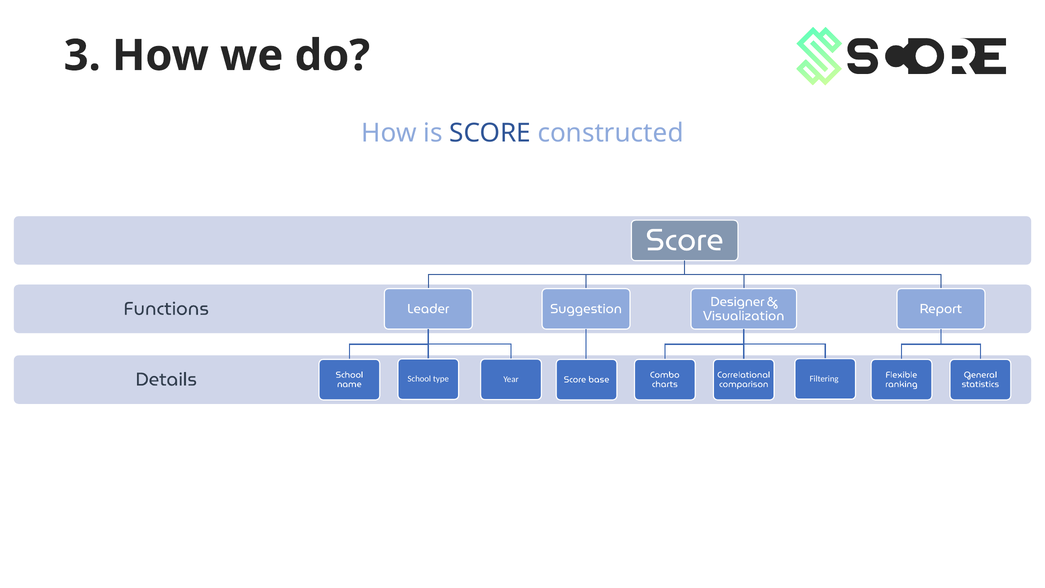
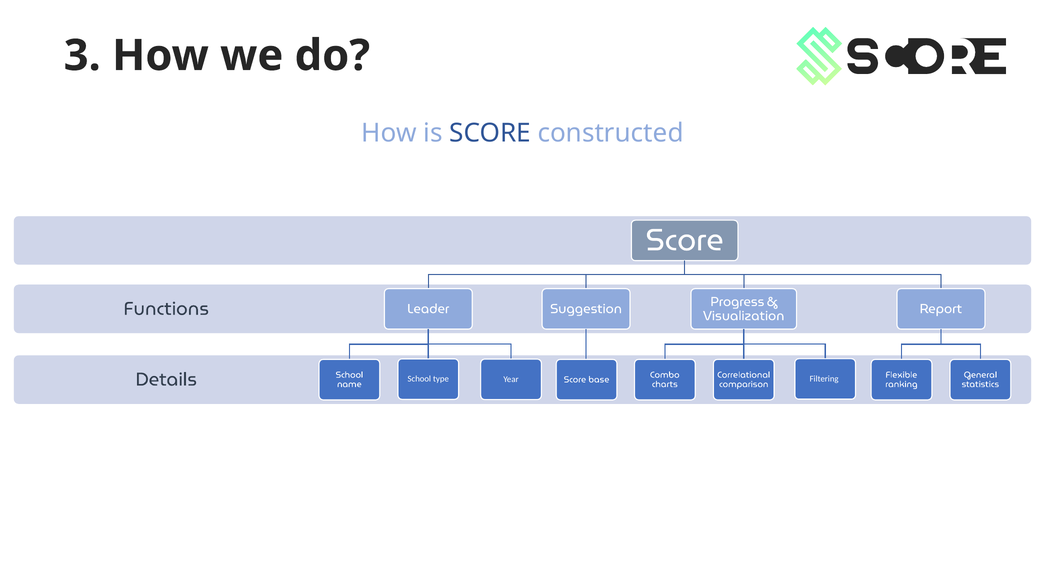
Designer: Designer -> Progress
